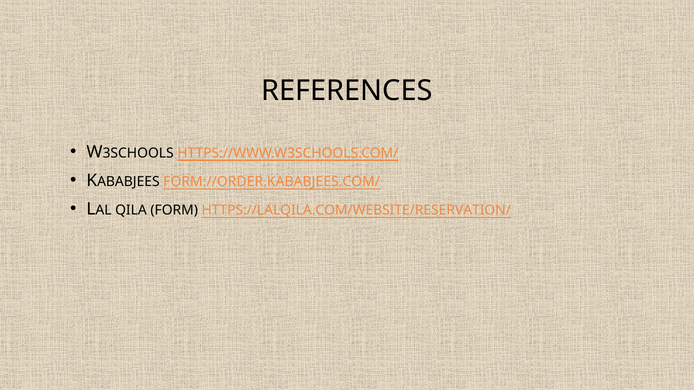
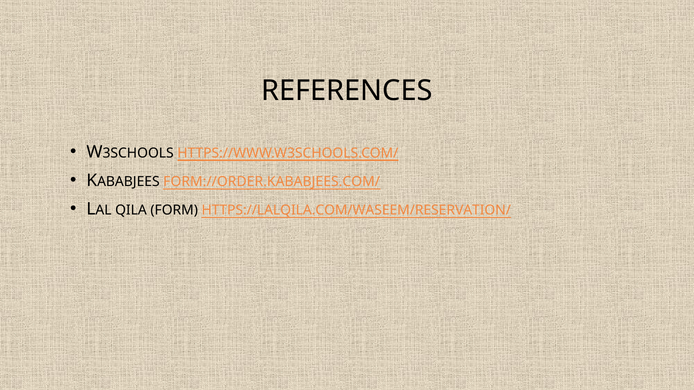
HTTPS://LALQILA.COM/WEBSITE/RESERVATION/: HTTPS://LALQILA.COM/WEBSITE/RESERVATION/ -> HTTPS://LALQILA.COM/WASEEM/RESERVATION/
